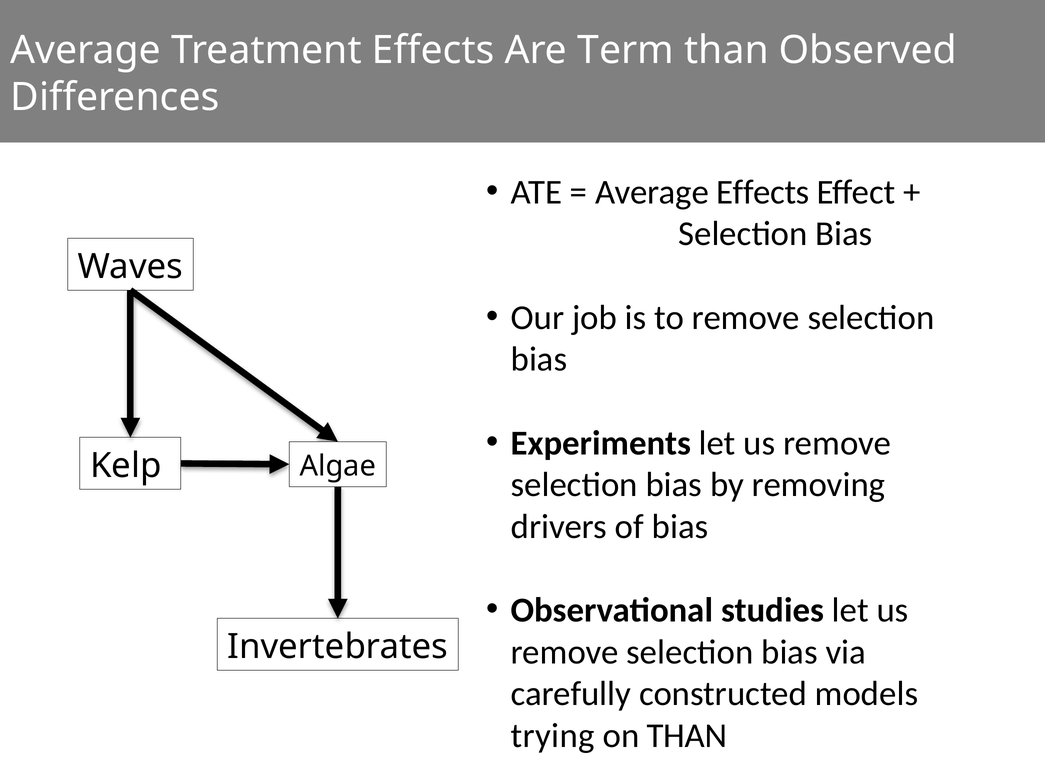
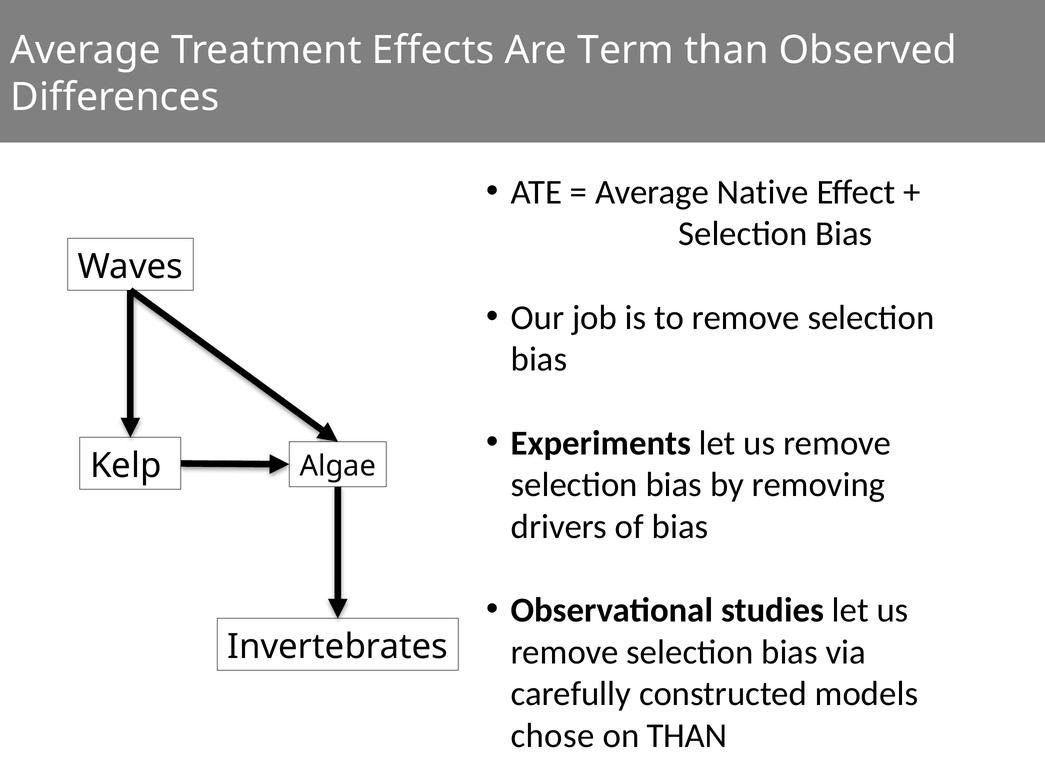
Average Effects: Effects -> Native
trying: trying -> chose
